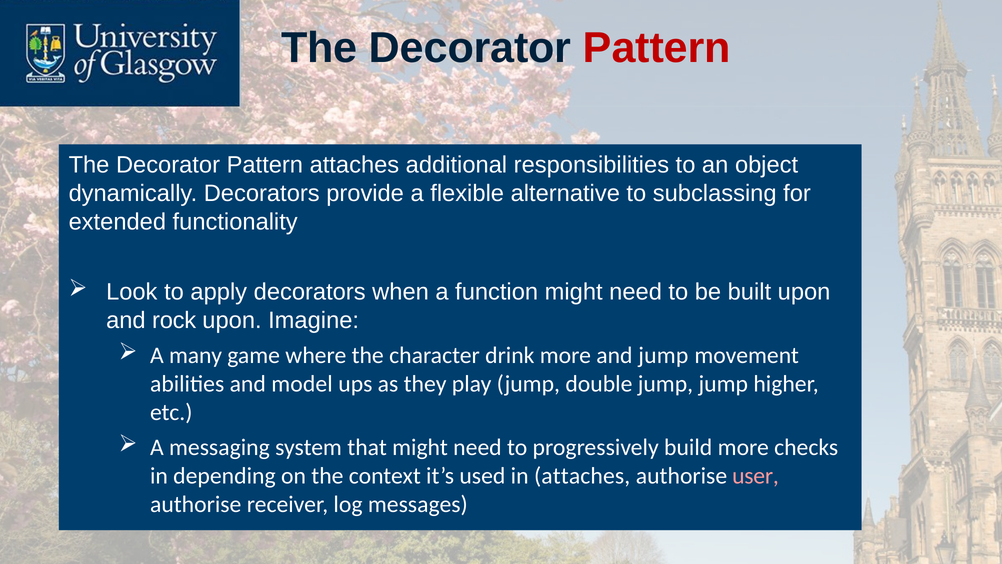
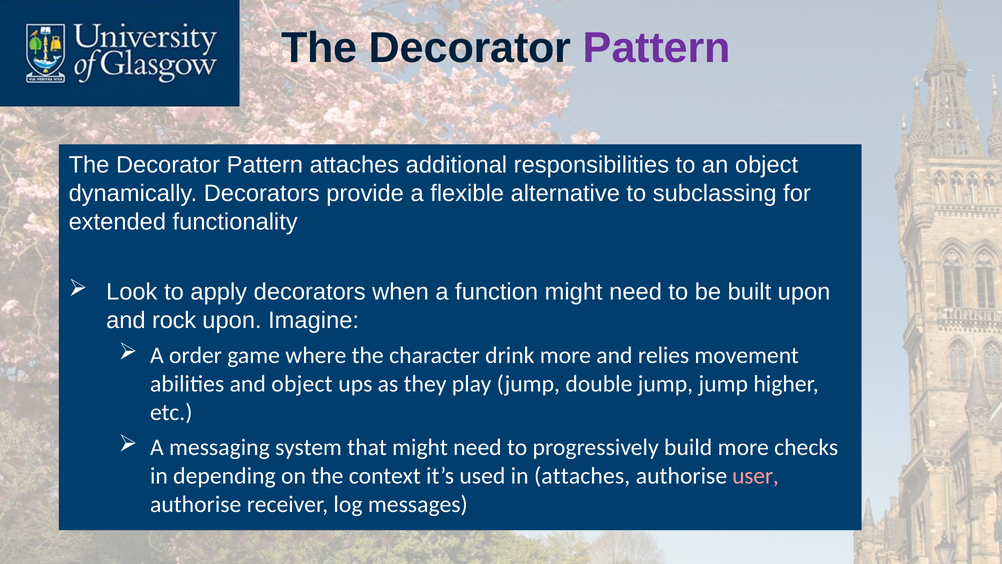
Pattern at (657, 48) colour: red -> purple
many: many -> order
and jump: jump -> relies
and model: model -> object
